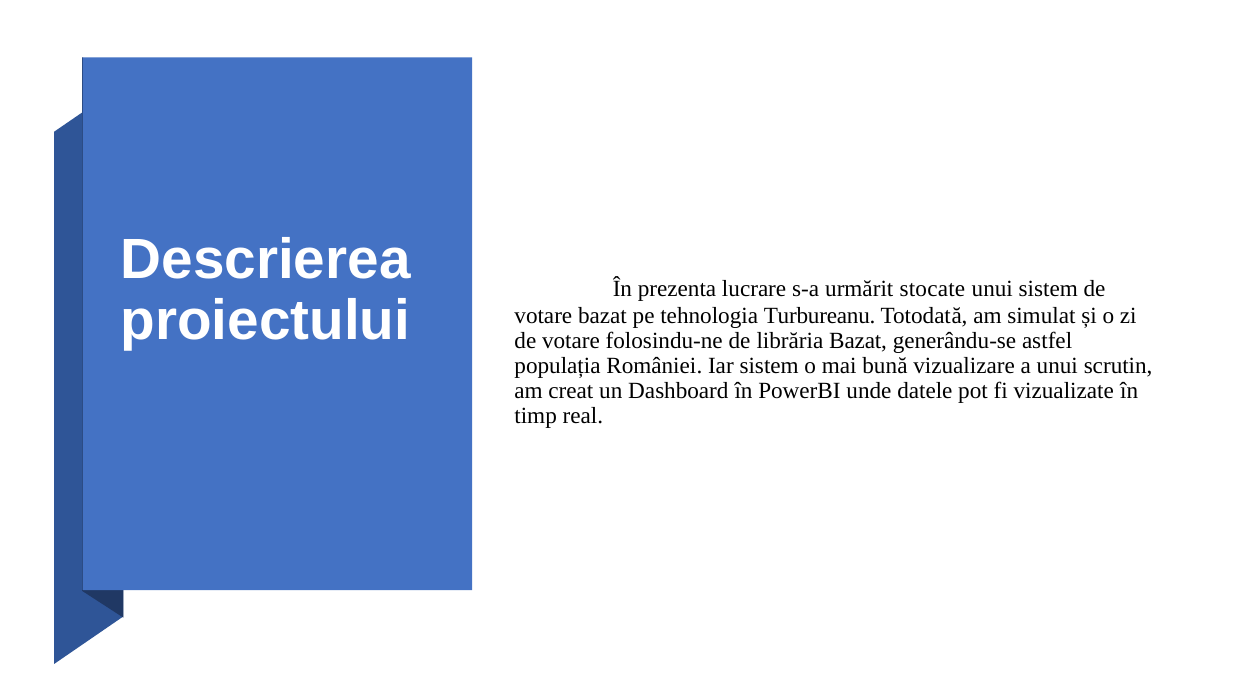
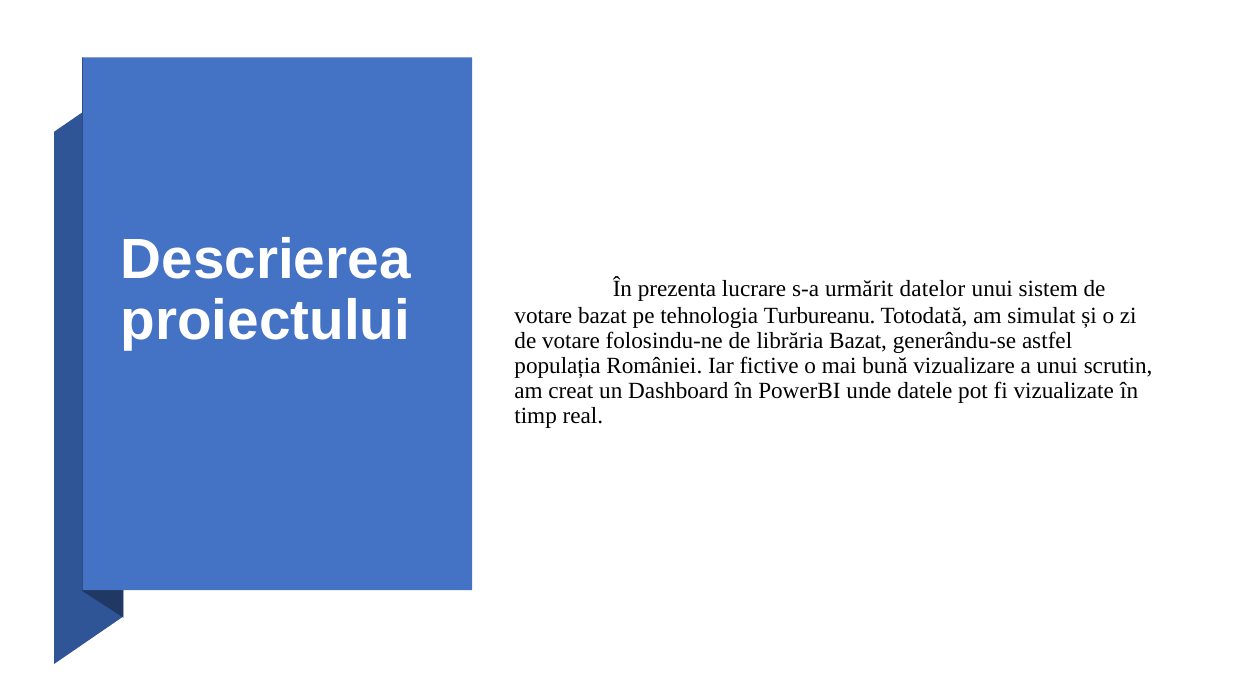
stocate: stocate -> datelor
Iar sistem: sistem -> fictive
